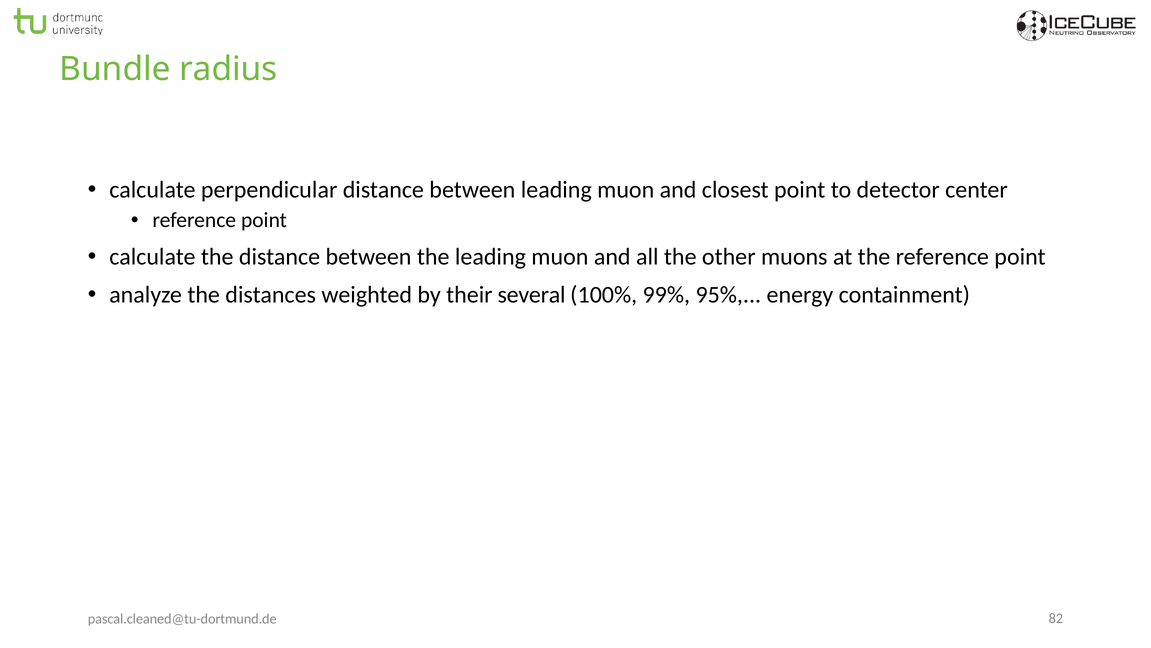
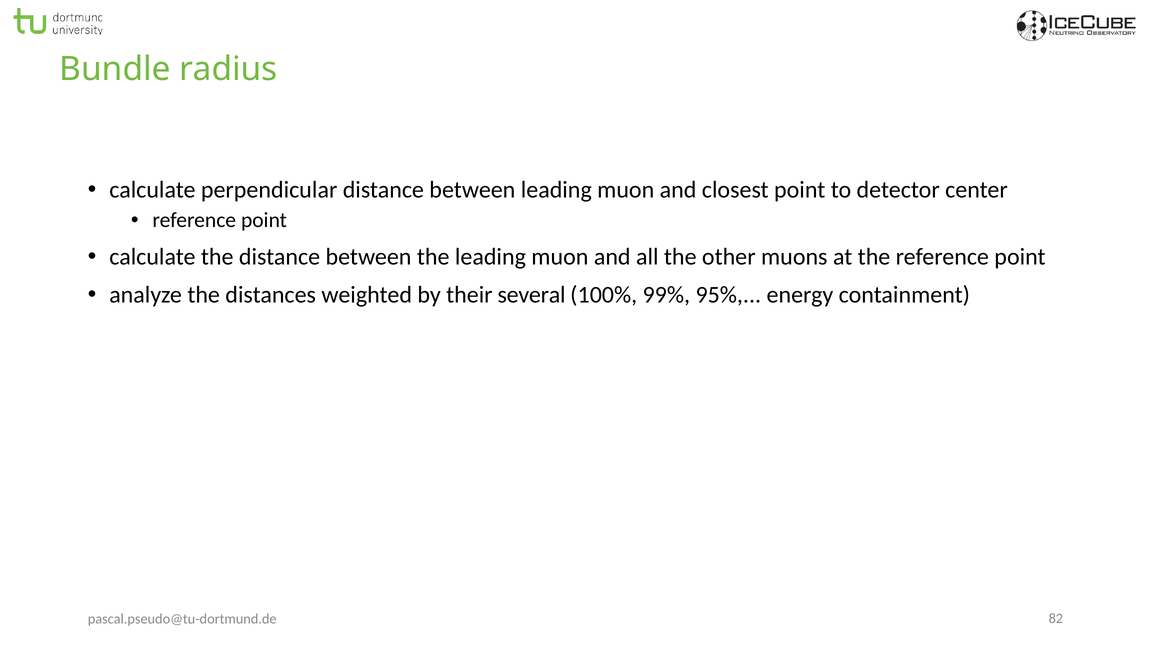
pascal.cleaned@tu-dortmund.de: pascal.cleaned@tu-dortmund.de -> pascal.pseudo@tu-dortmund.de
